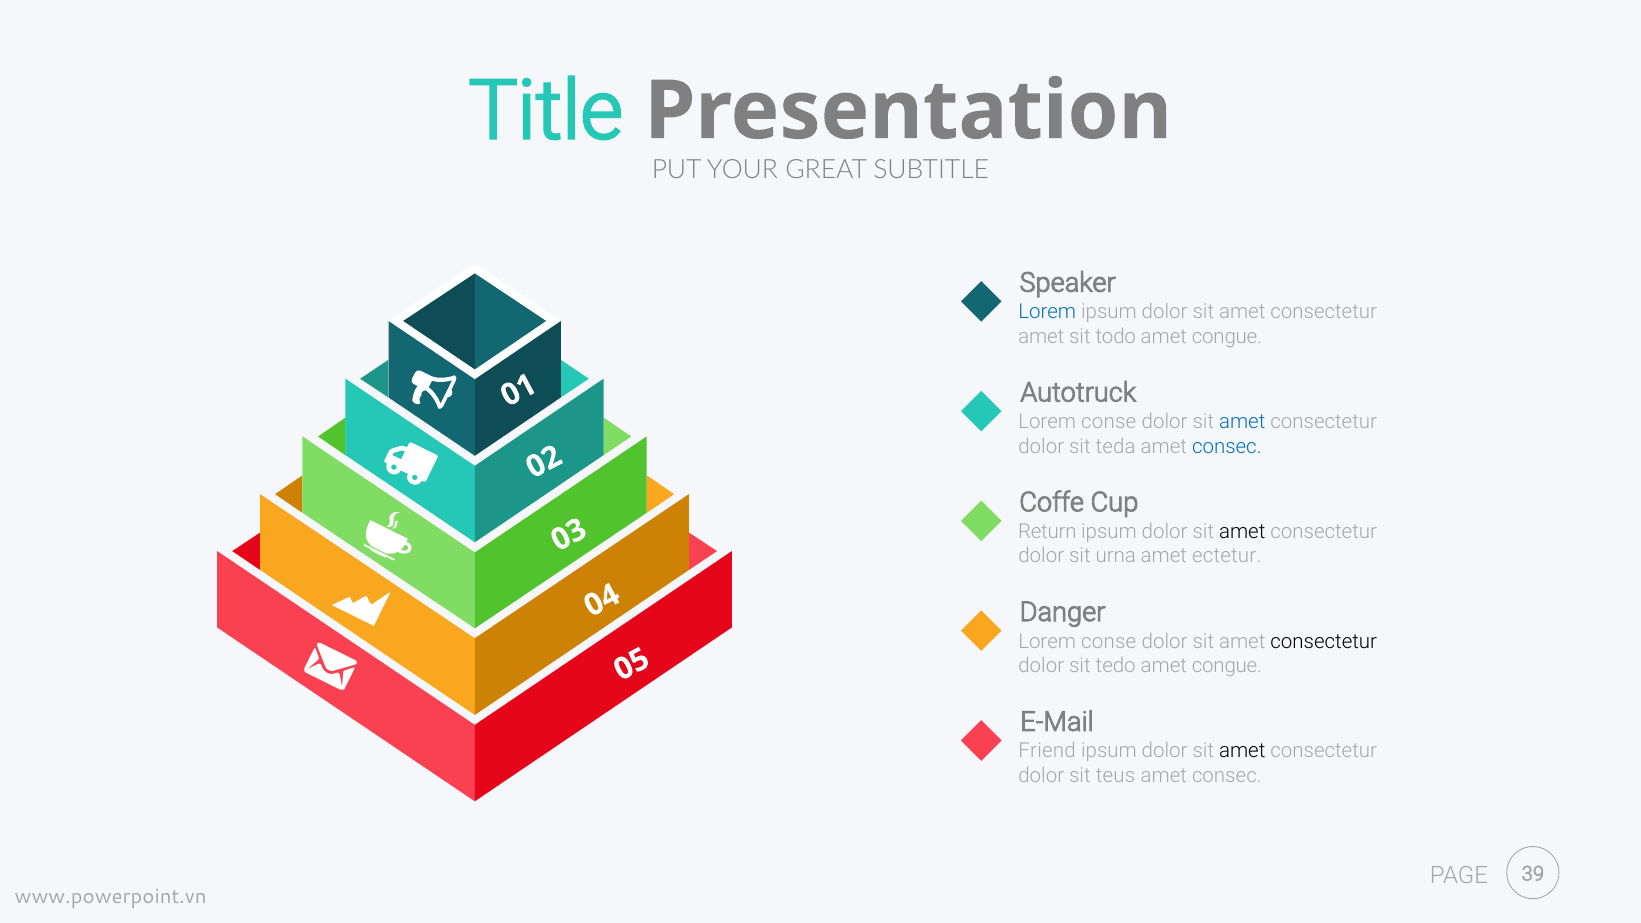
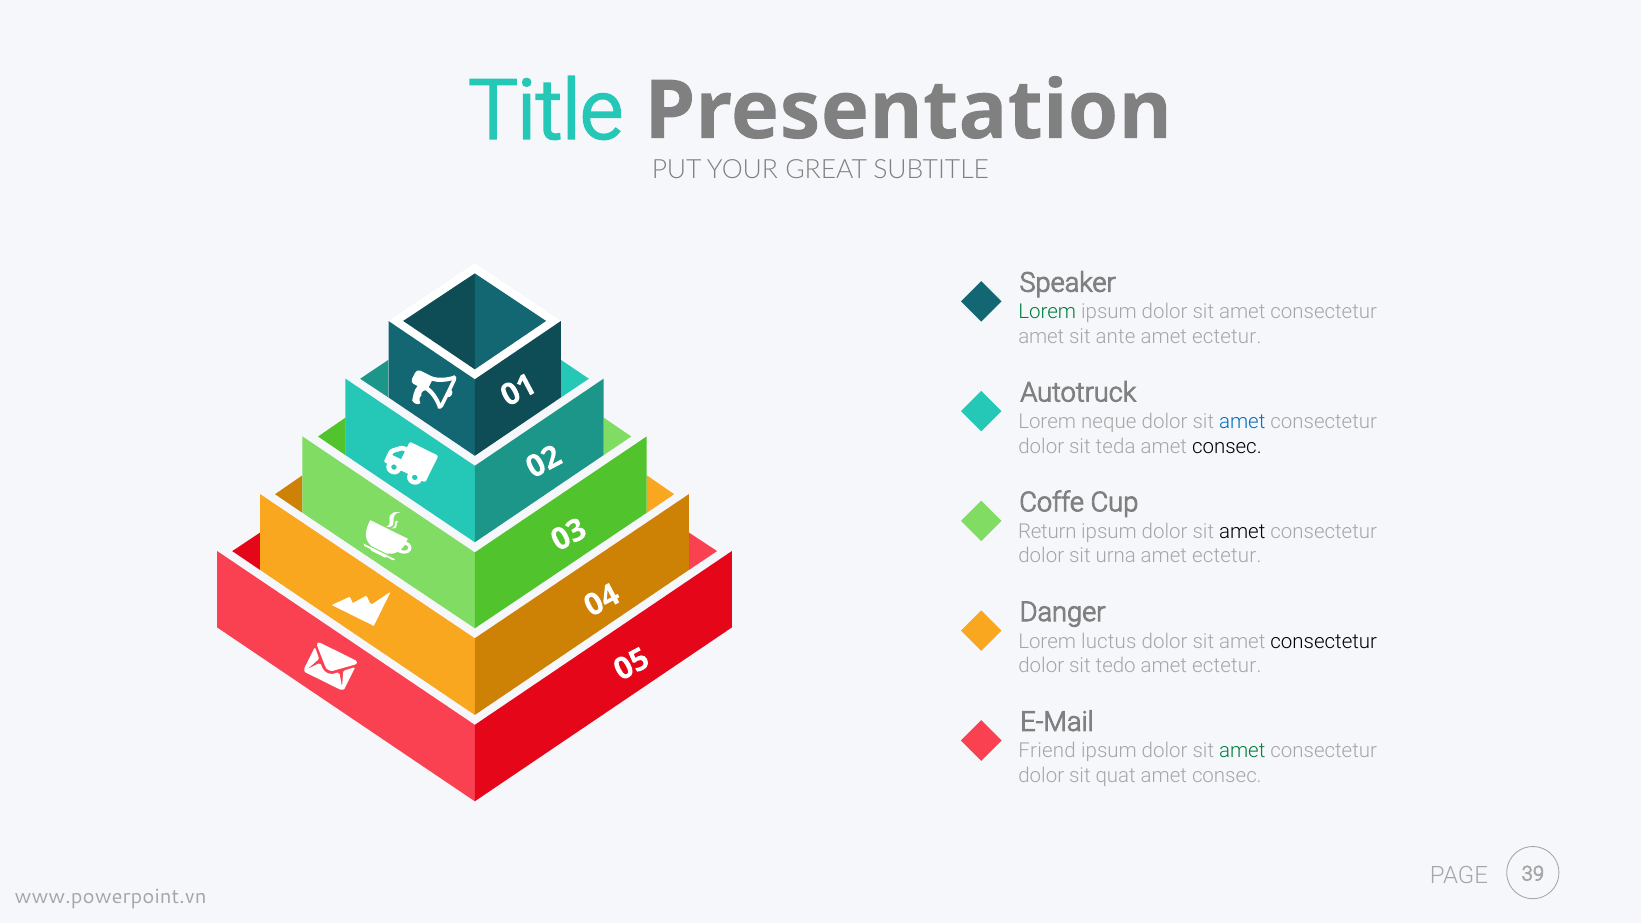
Lorem at (1047, 312) colour: blue -> green
todo: todo -> ante
congue at (1227, 337): congue -> ectetur
conse at (1109, 422): conse -> neque
consec at (1227, 446) colour: blue -> black
conse at (1109, 641): conse -> luctus
tedo amet congue: congue -> ectetur
amet at (1242, 751) colour: black -> green
teus: teus -> quat
